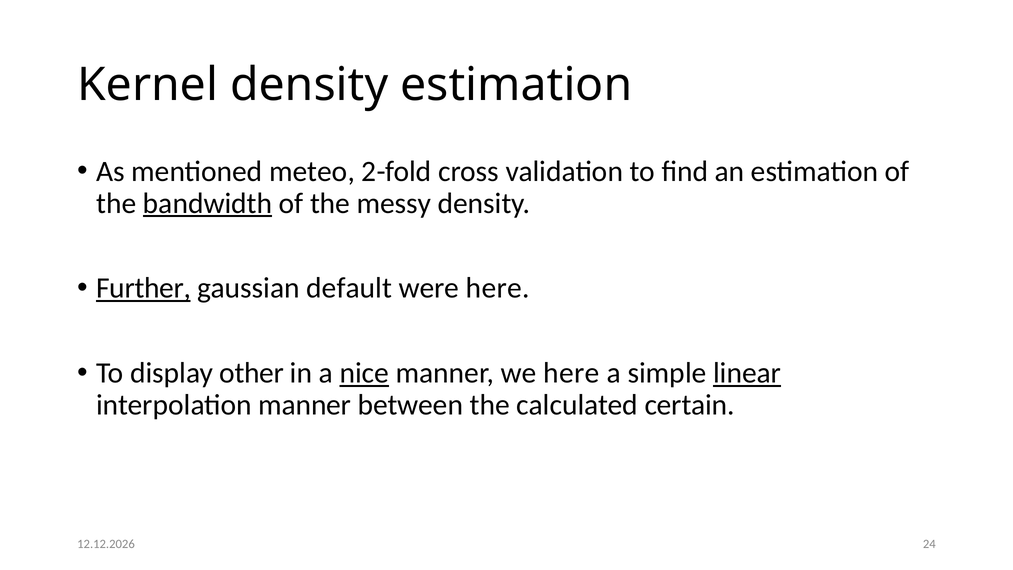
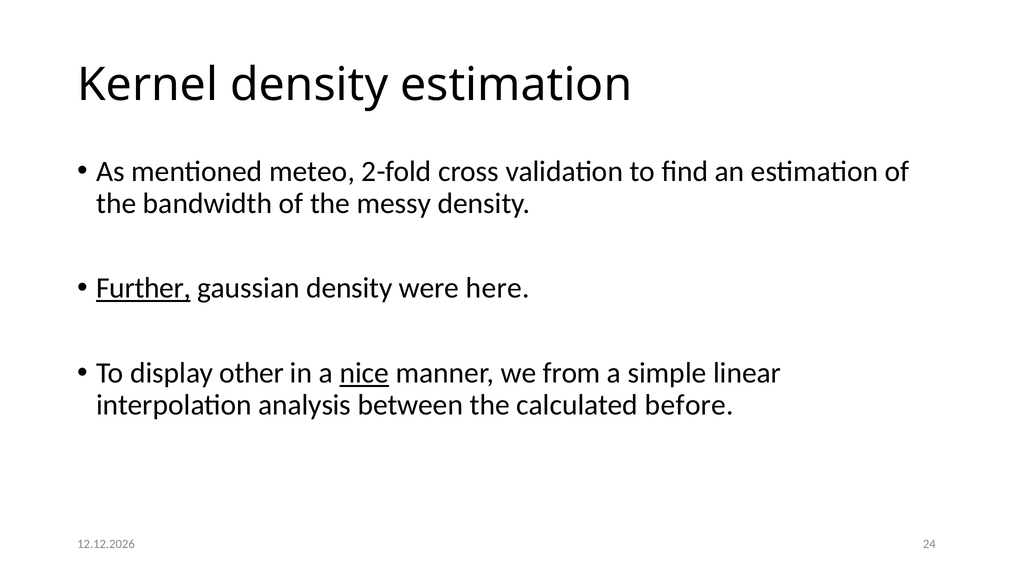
bandwidth underline: present -> none
gaussian default: default -> density
we here: here -> from
linear underline: present -> none
interpolation manner: manner -> analysis
certain: certain -> before
